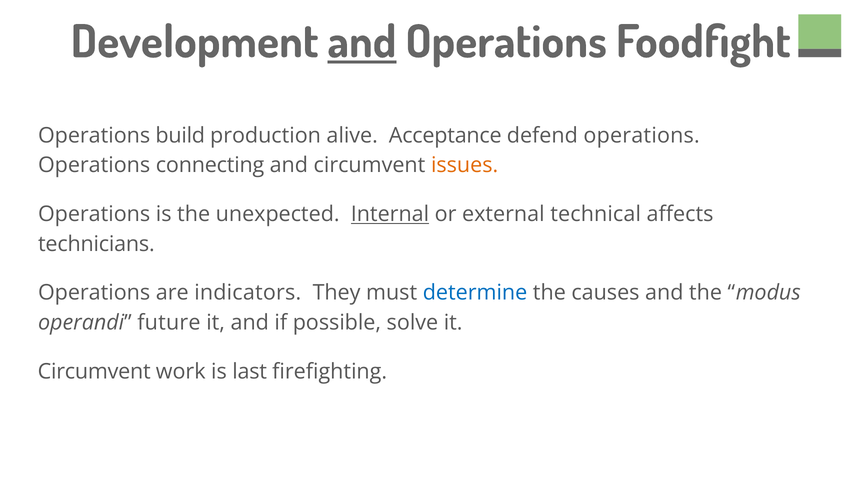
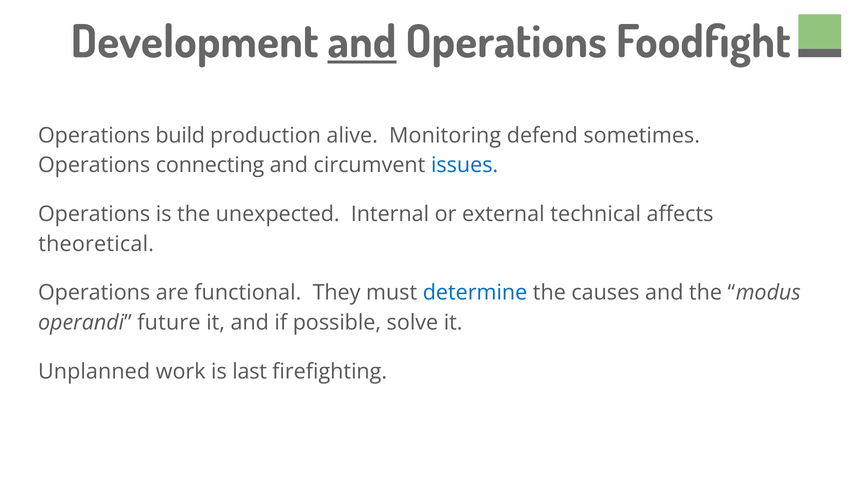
Acceptance: Acceptance -> Monitoring
defend operations: operations -> sometimes
issues colour: orange -> blue
Internal underline: present -> none
technicians: technicians -> theoretical
indicators: indicators -> functional
Circumvent at (94, 371): Circumvent -> Unplanned
